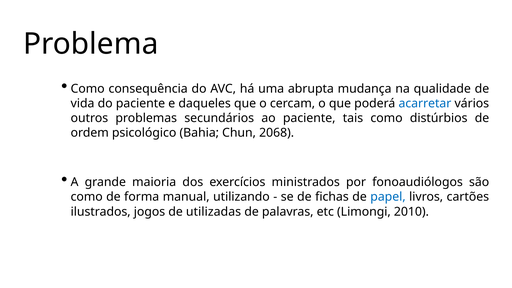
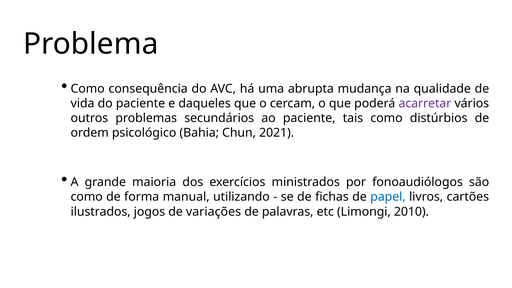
acarretar colour: blue -> purple
2068: 2068 -> 2021
utilizadas: utilizadas -> variações
